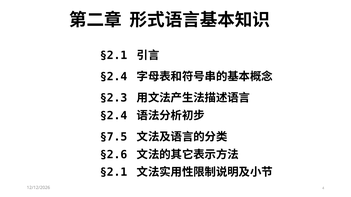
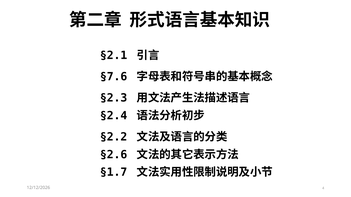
§2.4 at (114, 77): §2.4 -> §7.6
§7.5: §7.5 -> §2.2
§2.1 at (114, 173): §2.1 -> §1.7
